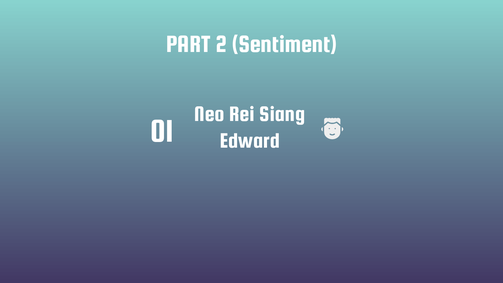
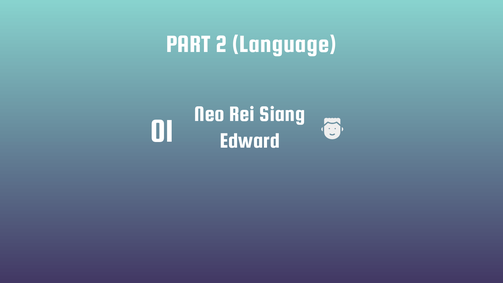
Sentiment: Sentiment -> Language
